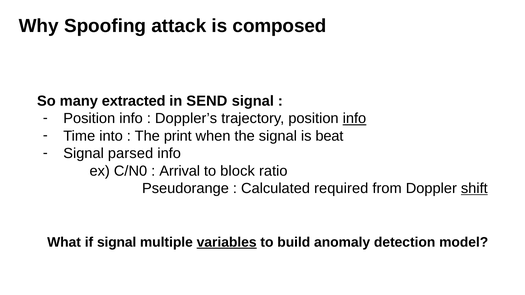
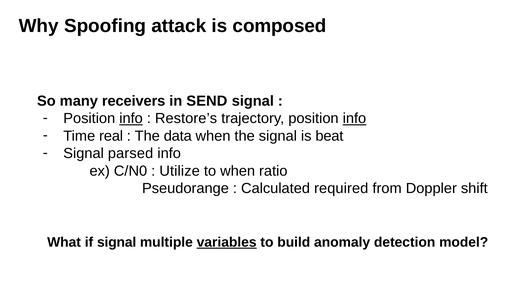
extracted: extracted -> receivers
info at (131, 119) underline: none -> present
Doppler’s: Doppler’s -> Restore’s
into: into -> real
print: print -> data
Arrival: Arrival -> Utilize
to block: block -> when
shift underline: present -> none
